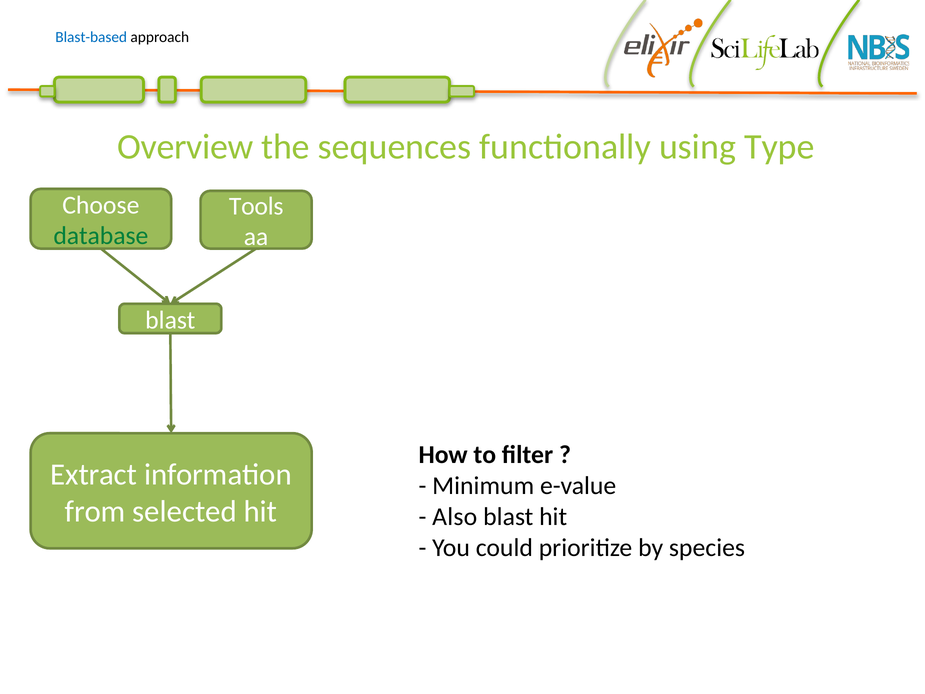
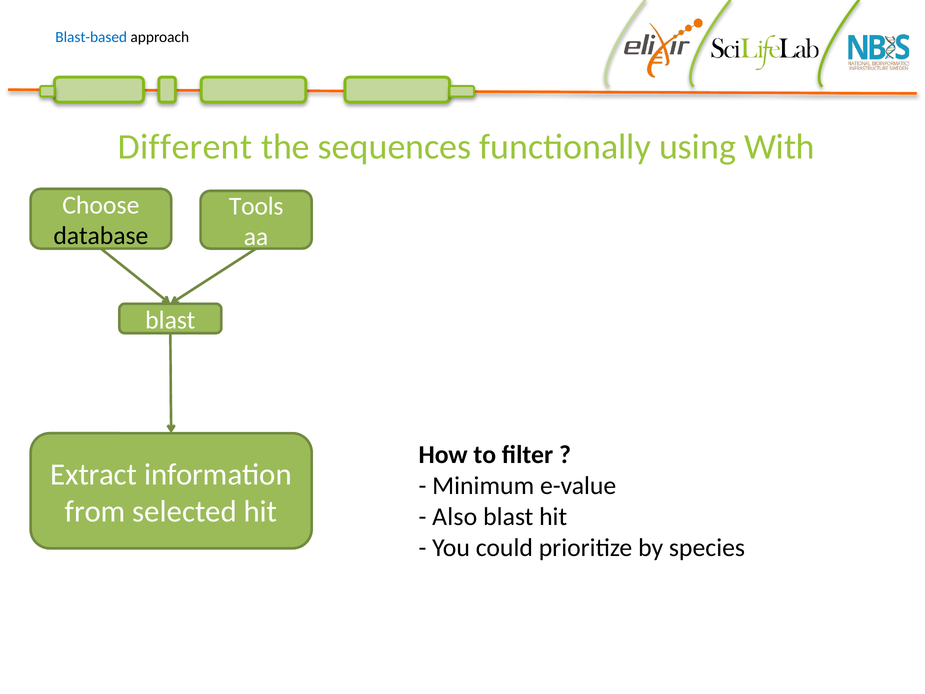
Overview: Overview -> Different
Type: Type -> With
database colour: green -> black
